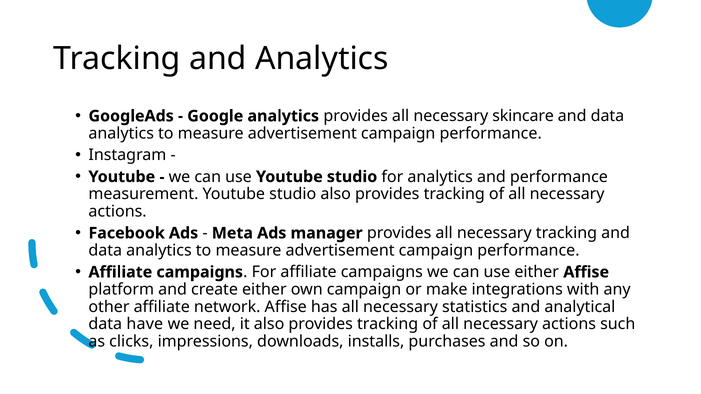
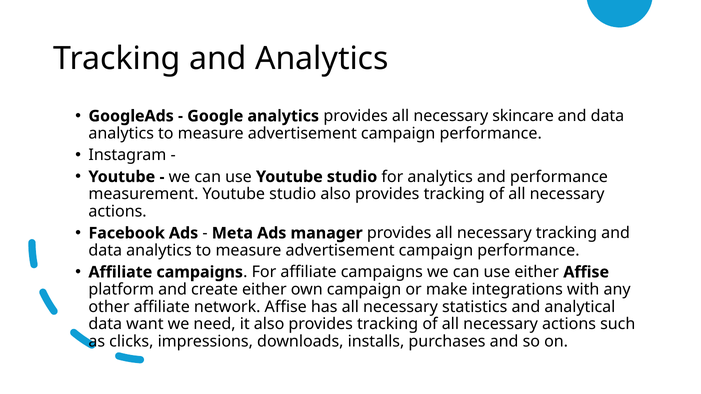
have: have -> want
